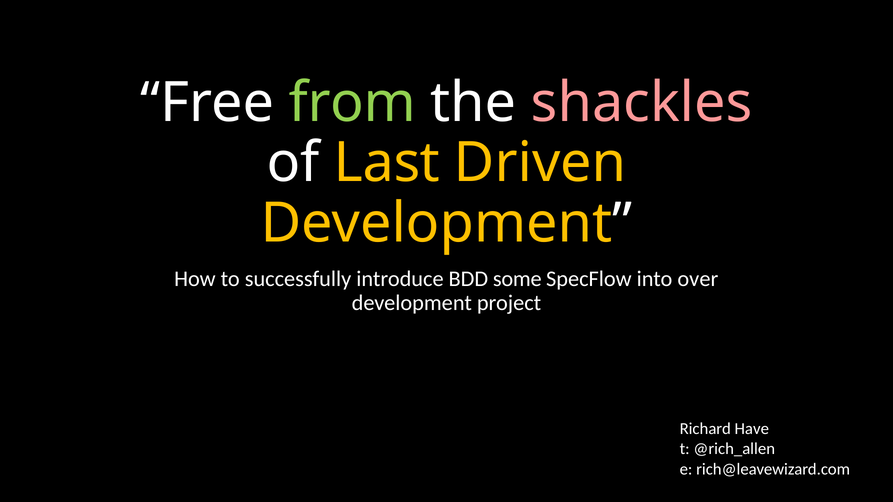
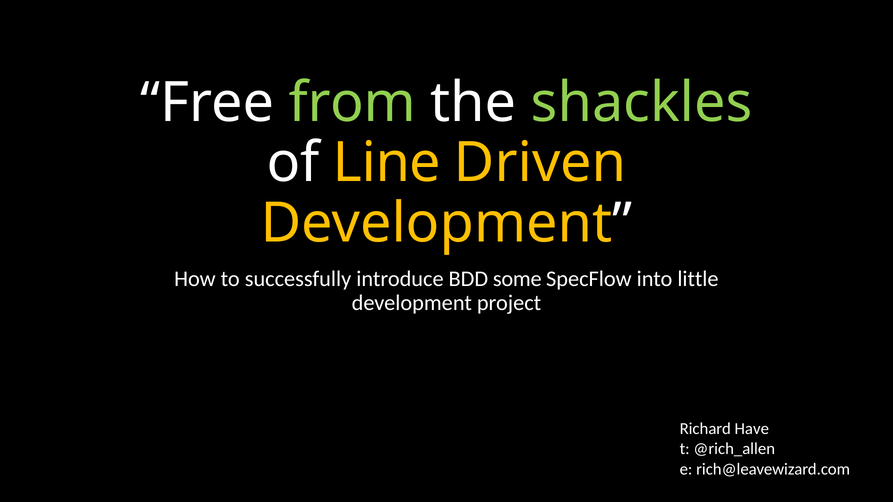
shackles colour: pink -> light green
Last: Last -> Line
over: over -> little
